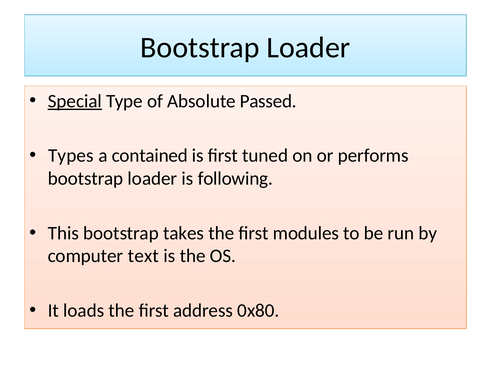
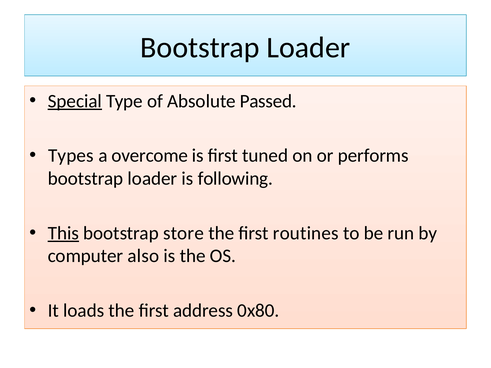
contained: contained -> overcome
This underline: none -> present
takes: takes -> store
modules: modules -> routines
text: text -> also
